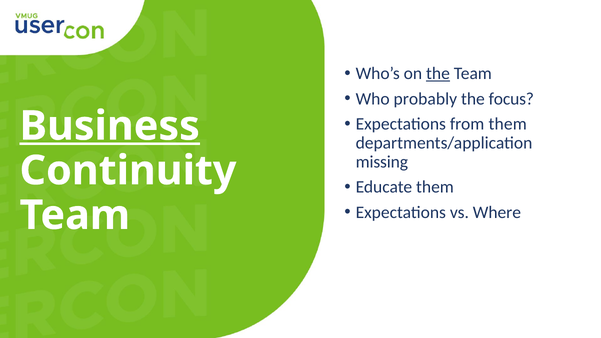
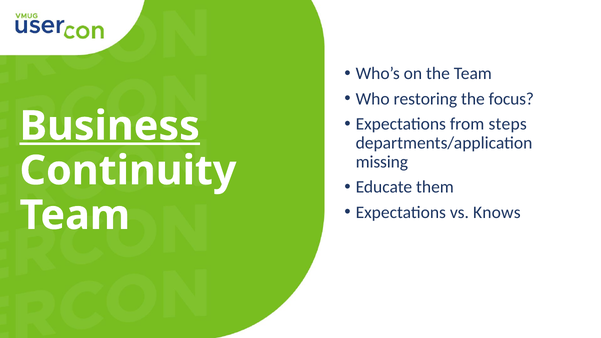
the at (438, 74) underline: present -> none
probably: probably -> restoring
from them: them -> steps
Where: Where -> Knows
